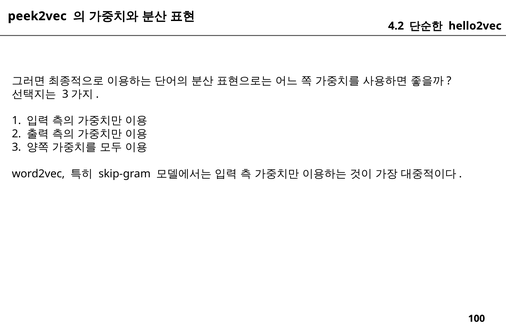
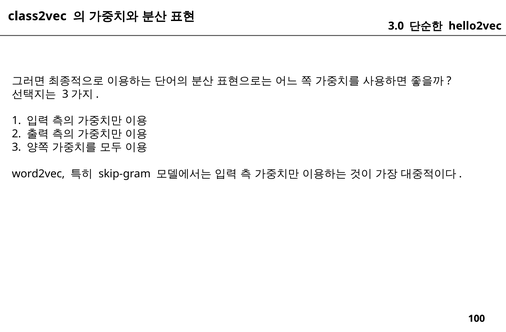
peek2vec: peek2vec -> class2vec
4.2: 4.2 -> 3.0
